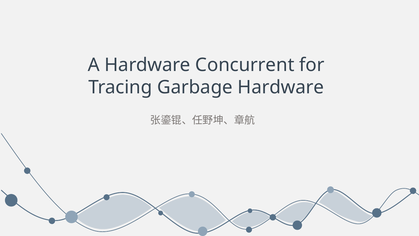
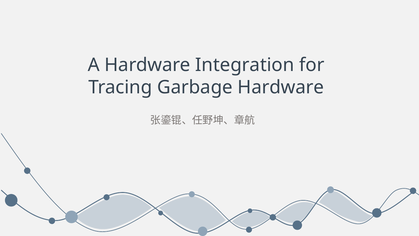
Concurrent: Concurrent -> Integration
